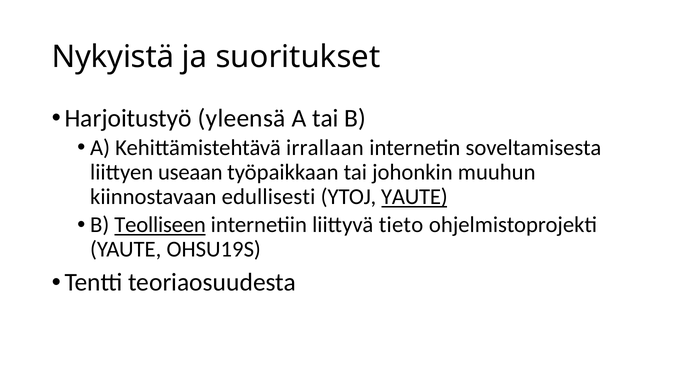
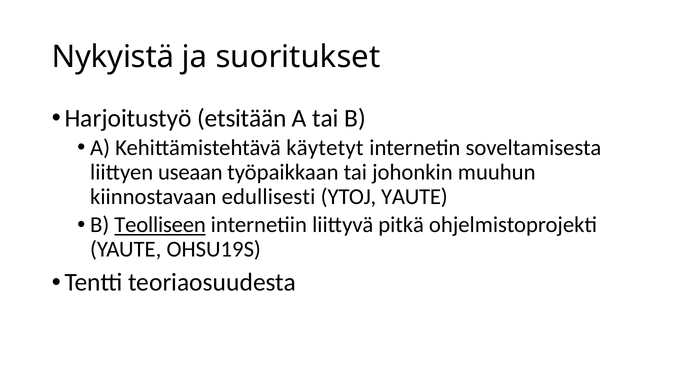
yleensä: yleensä -> etsitään
irrallaan: irrallaan -> käytetyt
YAUTE at (414, 197) underline: present -> none
tieto: tieto -> pitkä
